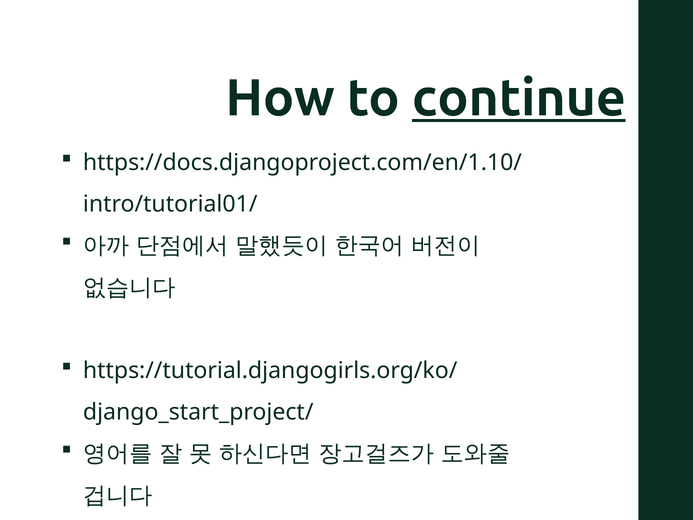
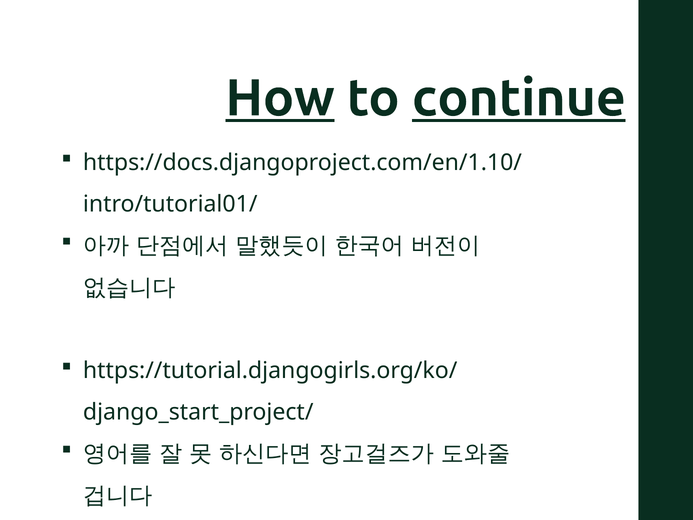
How underline: none -> present
